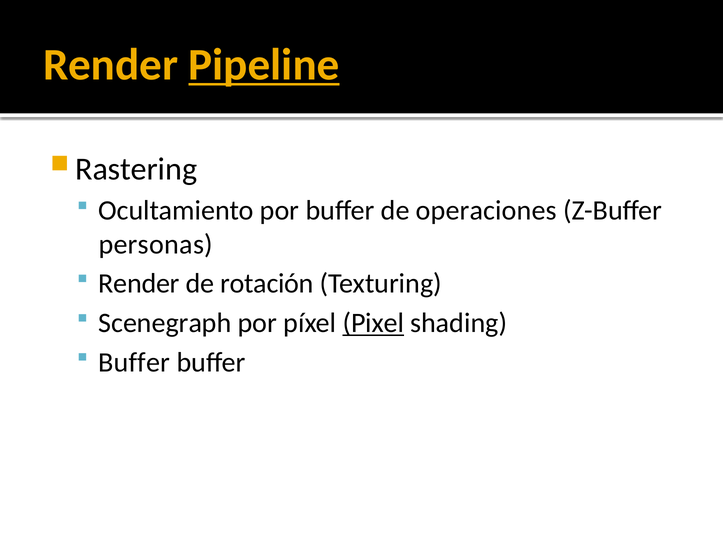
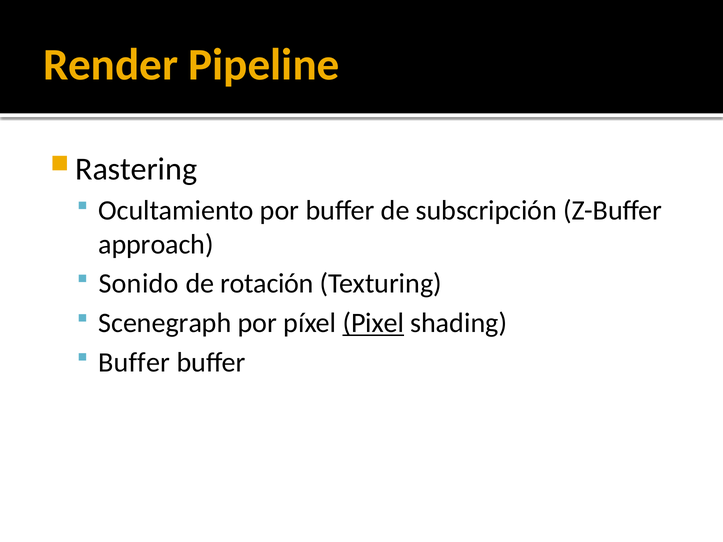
Pipeline underline: present -> none
operaciones: operaciones -> subscripción
personas: personas -> approach
Render at (139, 284): Render -> Sonido
